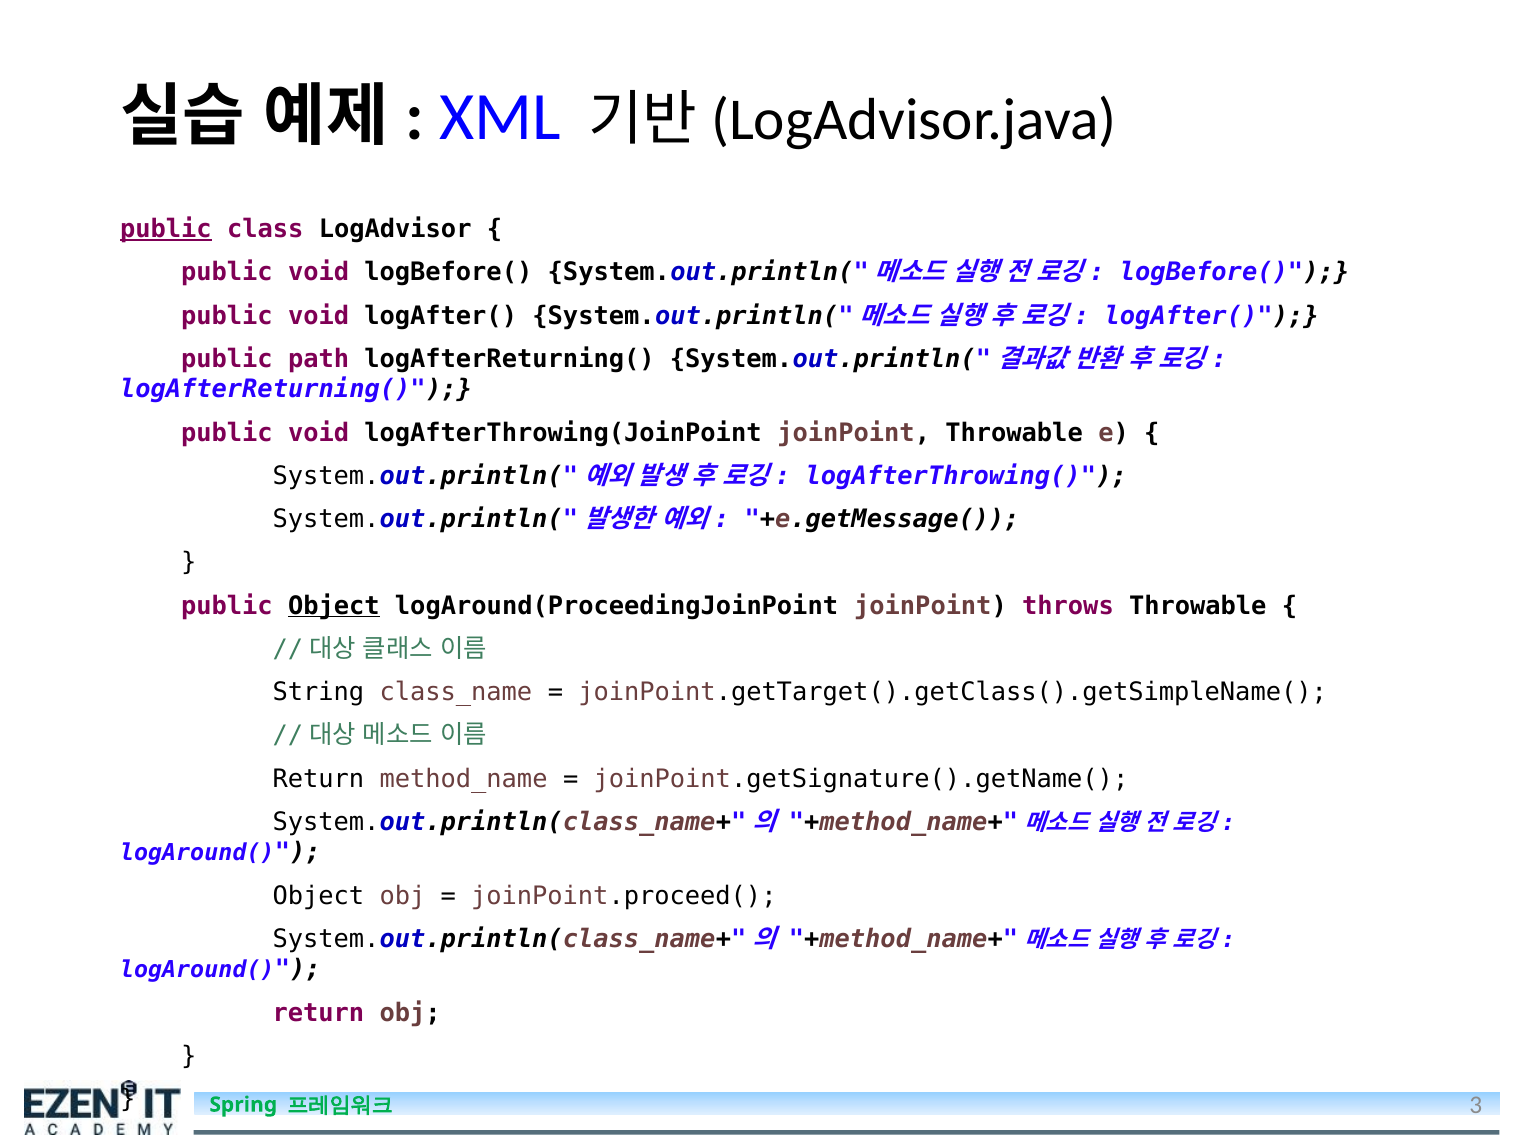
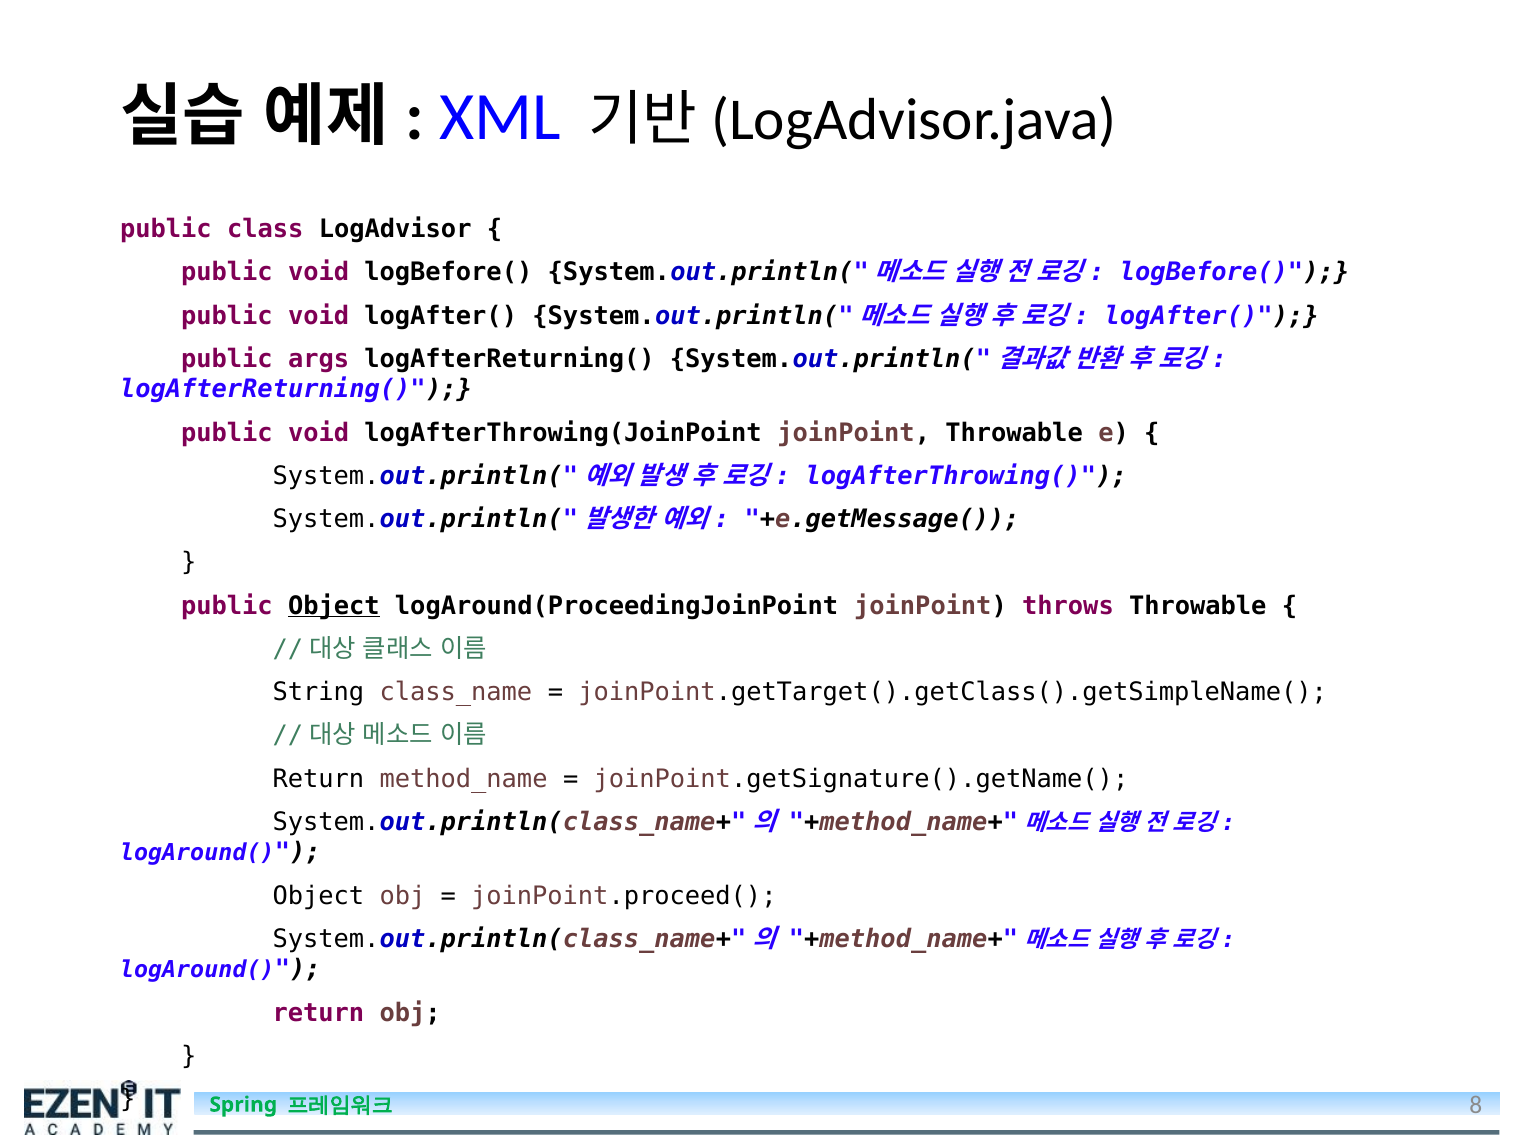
public at (166, 229) underline: present -> none
path: path -> args
3: 3 -> 8
